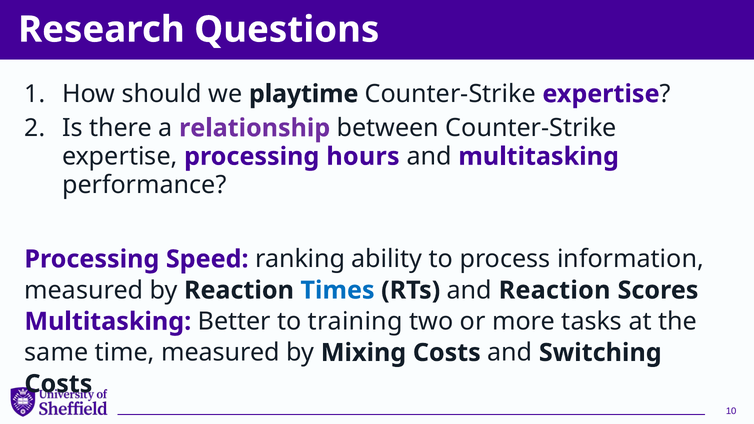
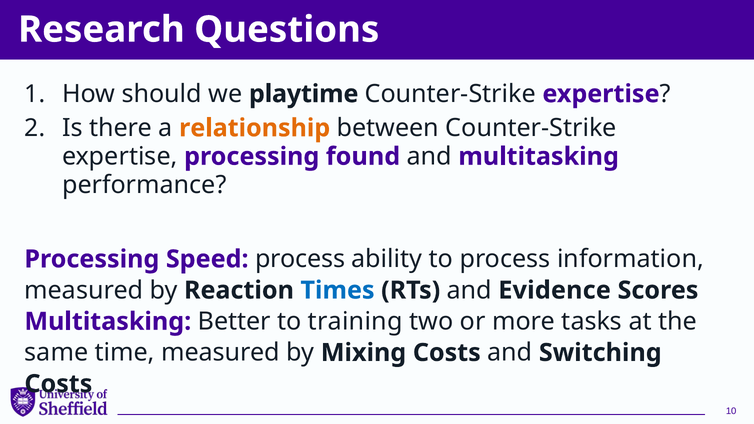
relationship colour: purple -> orange
hours: hours -> found
Speed ranking: ranking -> process
and Reaction: Reaction -> Evidence
